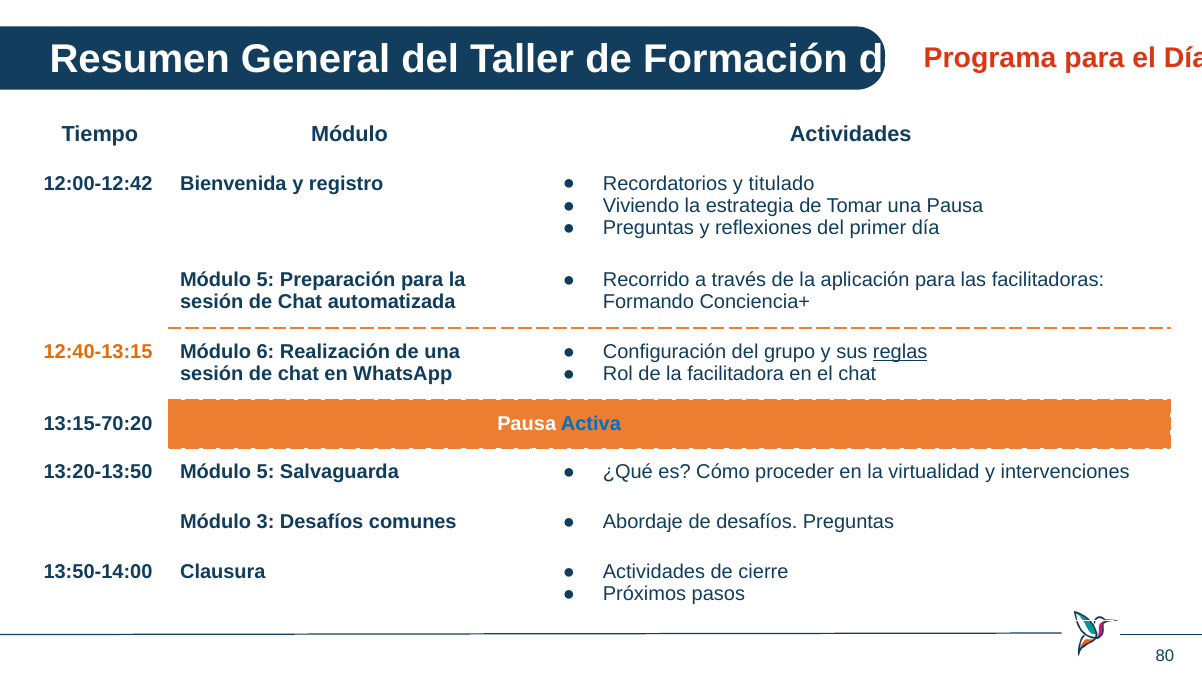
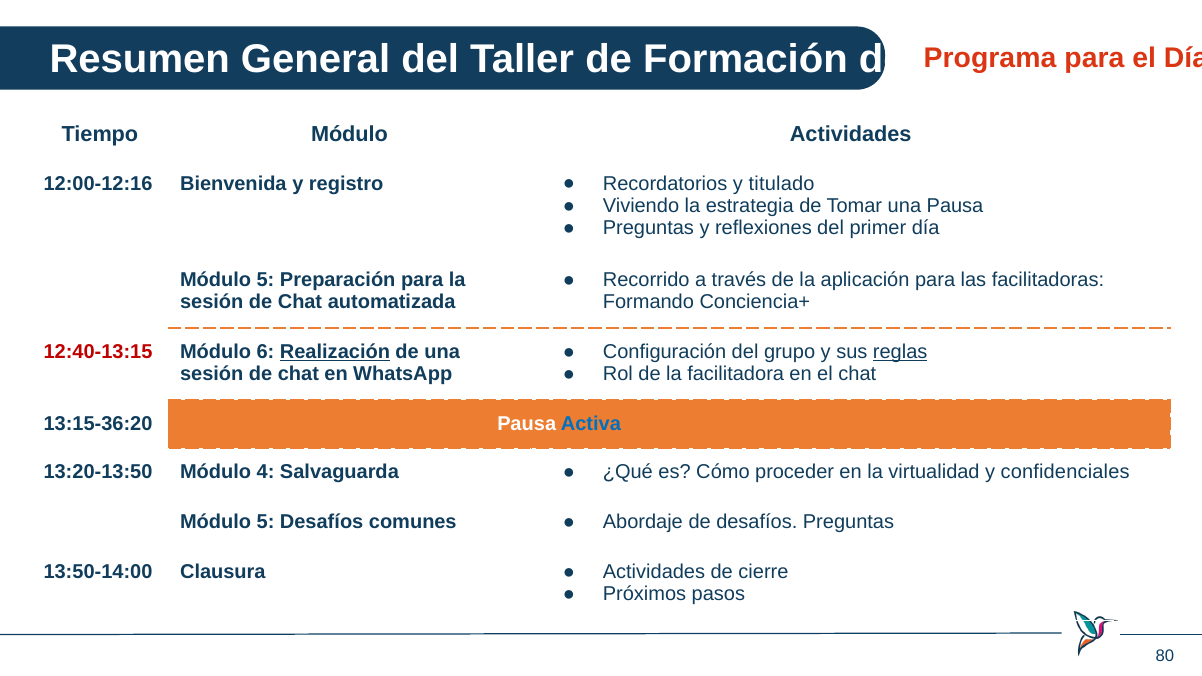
12:00-12:42: 12:00-12:42 -> 12:00-12:16
12:40-13:15 colour: orange -> red
Realización underline: none -> present
13:15-70:20: 13:15-70:20 -> 13:15-36:20
13:20-13:50 Módulo 5: 5 -> 4
intervenciones: intervenciones -> confidenciales
3 at (266, 522): 3 -> 5
